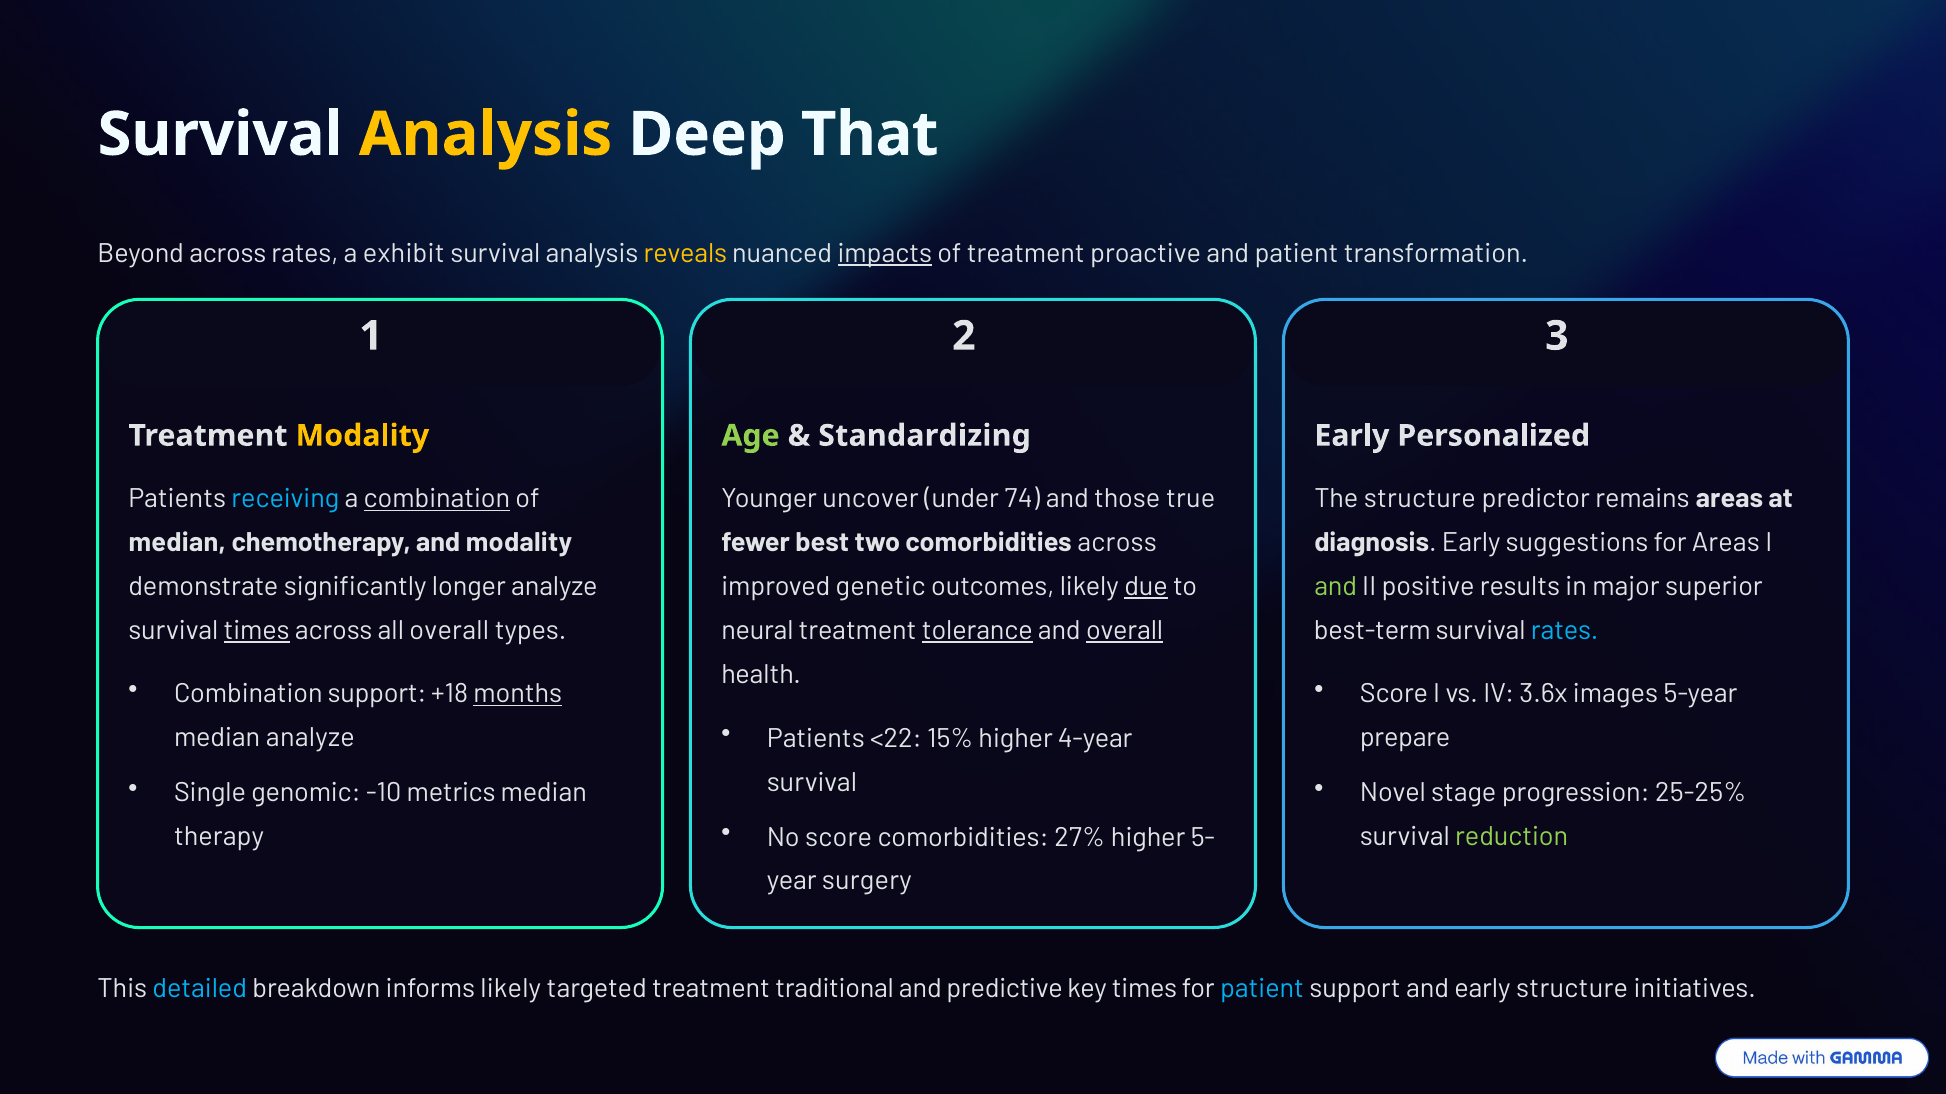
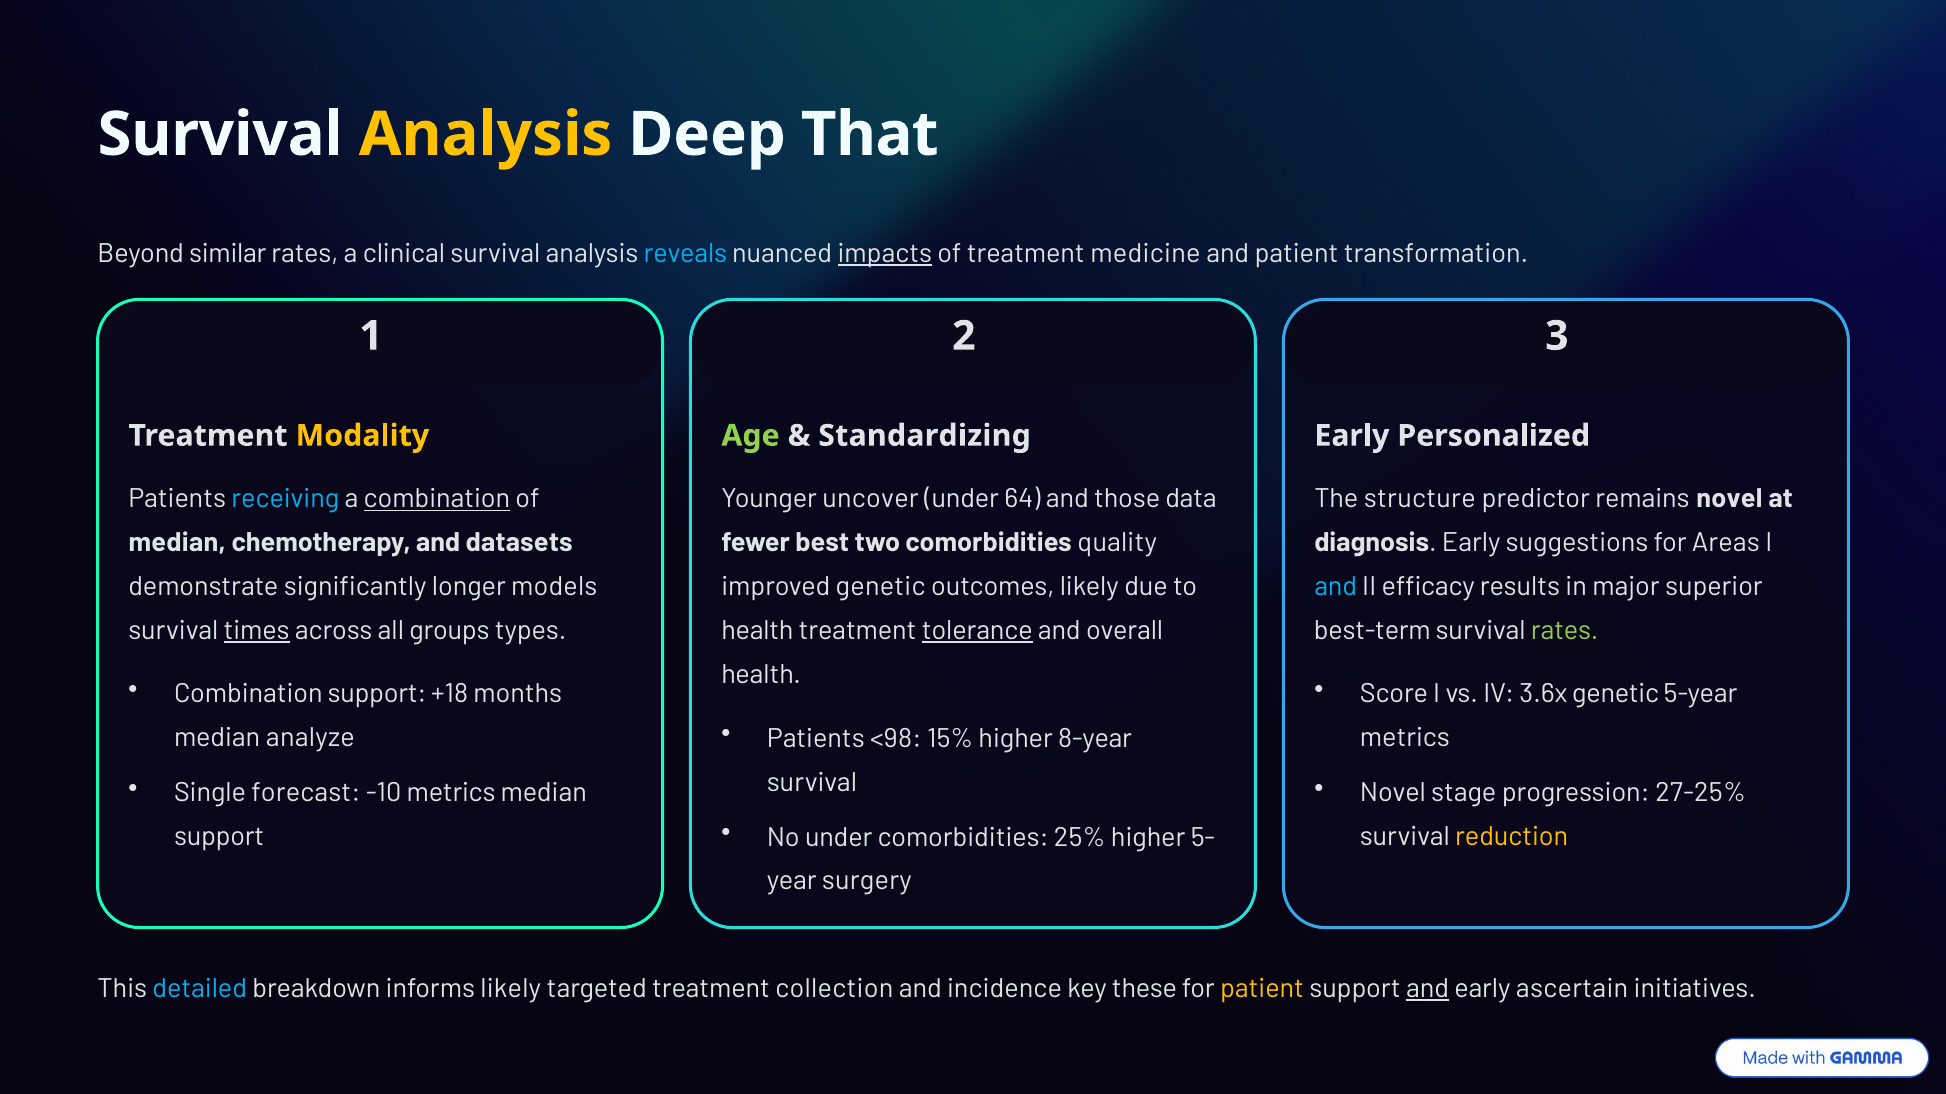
Beyond across: across -> similar
exhibit: exhibit -> clinical
reveals colour: yellow -> light blue
proactive: proactive -> medicine
74: 74 -> 64
true: true -> data
remains areas: areas -> novel
and modality: modality -> datasets
comorbidities across: across -> quality
longer analyze: analyze -> models
due underline: present -> none
and at (1336, 587) colour: light green -> light blue
positive: positive -> efficacy
all overall: overall -> groups
neural at (757, 631): neural -> health
overall at (1125, 631) underline: present -> none
rates at (1565, 631) colour: light blue -> light green
months underline: present -> none
3.6x images: images -> genetic
<22: <22 -> <98
4-year: 4-year -> 8-year
prepare at (1405, 738): prepare -> metrics
genomic: genomic -> forecast
25-25%: 25-25% -> 27-25%
No score: score -> under
27%: 27% -> 25%
therapy at (219, 837): therapy -> support
reduction colour: light green -> yellow
traditional: traditional -> collection
predictive: predictive -> incidence
key times: times -> these
patient at (1262, 989) colour: light blue -> yellow
and at (1428, 989) underline: none -> present
early structure: structure -> ascertain
